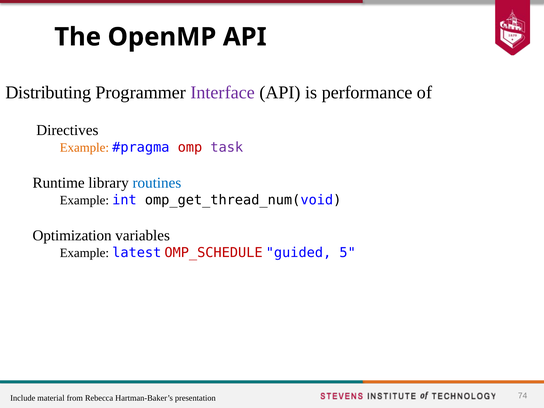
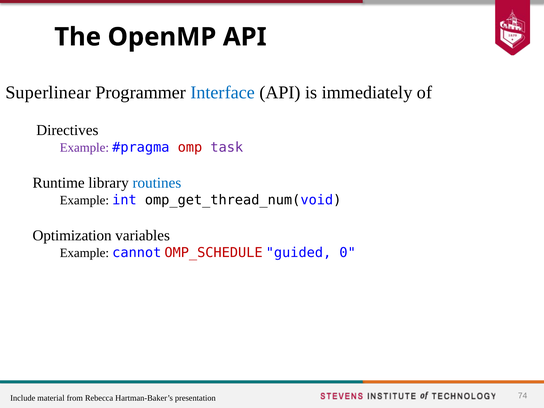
Distributing: Distributing -> Superlinear
Interface colour: purple -> blue
performance: performance -> immediately
Example at (84, 148) colour: orange -> purple
latest: latest -> cannot
5: 5 -> 0
